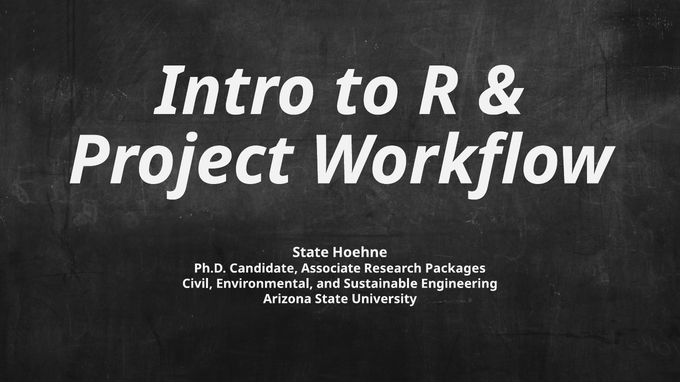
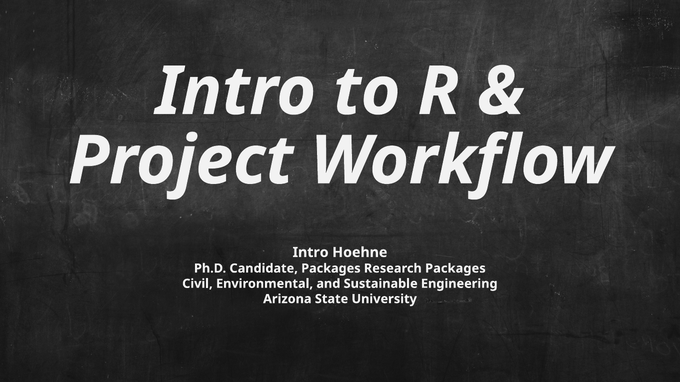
State at (311, 253): State -> Intro
Candidate Associate: Associate -> Packages
